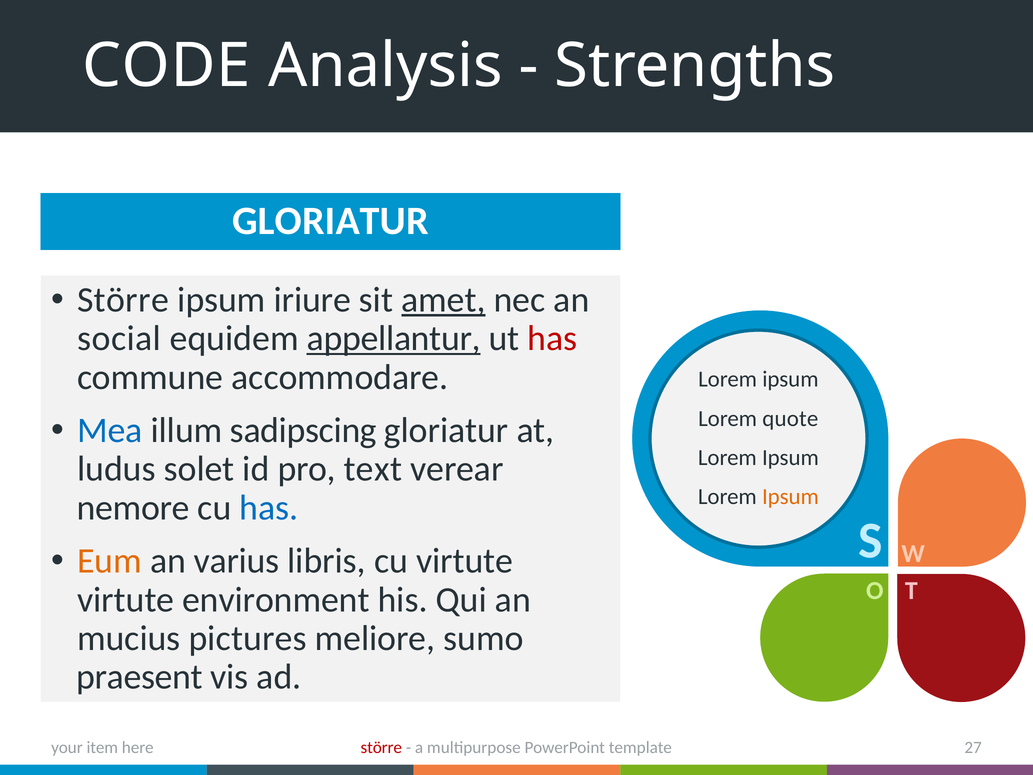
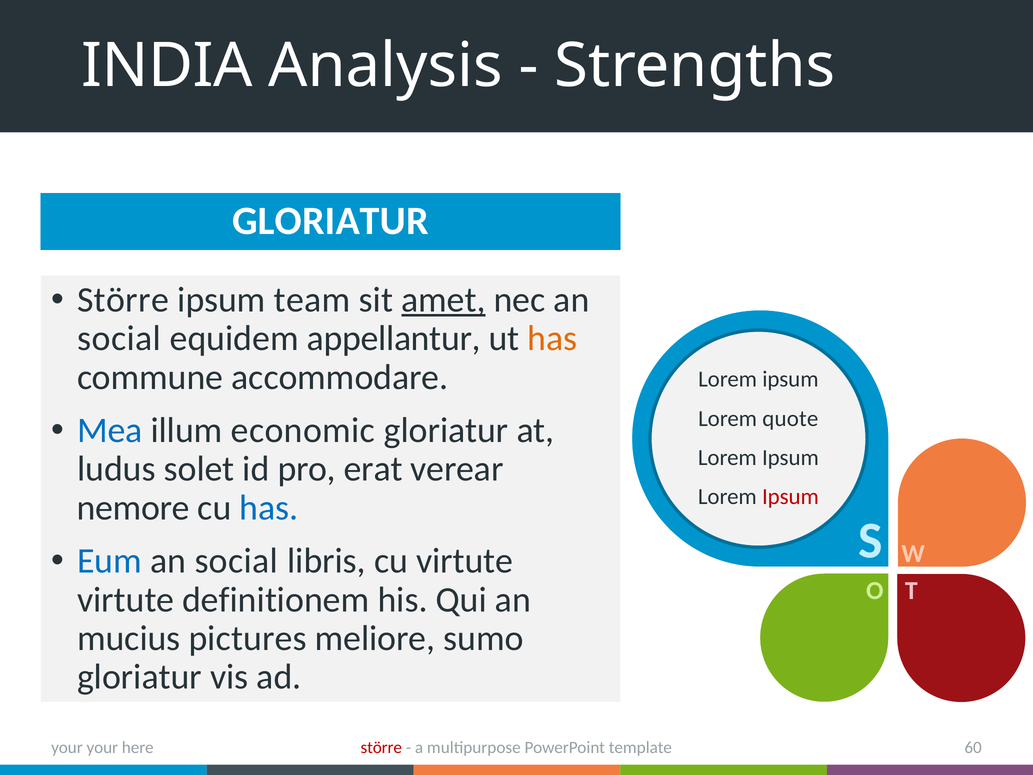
CODE: CODE -> INDIA
iriure: iriure -> team
appellantur underline: present -> none
has at (552, 338) colour: red -> orange
sadipscing: sadipscing -> economic
text: text -> erat
Ipsum at (790, 496) colour: orange -> red
Eum colour: orange -> blue
varius at (237, 561): varius -> social
environment: environment -> definitionem
praesent at (140, 677): praesent -> gloriatur
27: 27 -> 60
your item: item -> your
